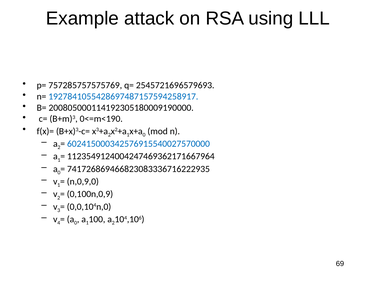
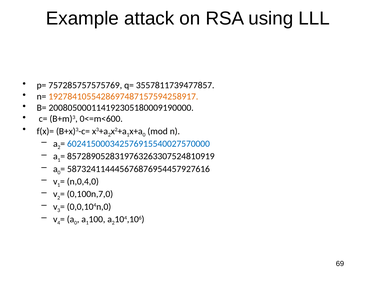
2545721696579693: 2545721696579693 -> 3557811739477857
1927841055428697487157594258917 colour: blue -> orange
0<=m<190: 0<=m<190 -> 0<=m<600
1123549124004247469362171667964: 1123549124004247469362171667964 -> 8572890528319763263307524810919
741726869466823083336716222935: 741726869466823083336716222935 -> 587324114445676876954457927616
n,0,9,0: n,0,9,0 -> n,0,4,0
0,100n,0,9: 0,100n,0,9 -> 0,100n,7,0
